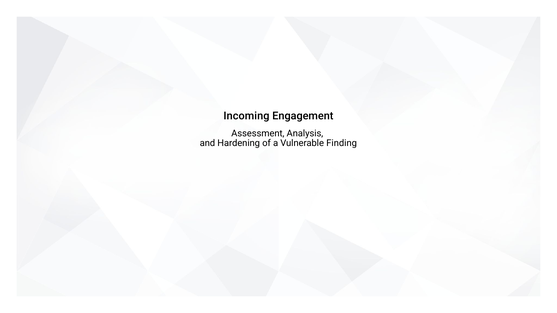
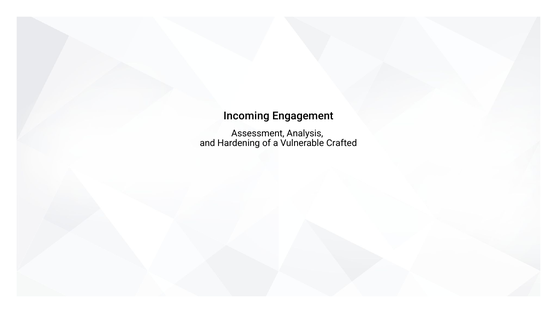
Finding: Finding -> Crafted
